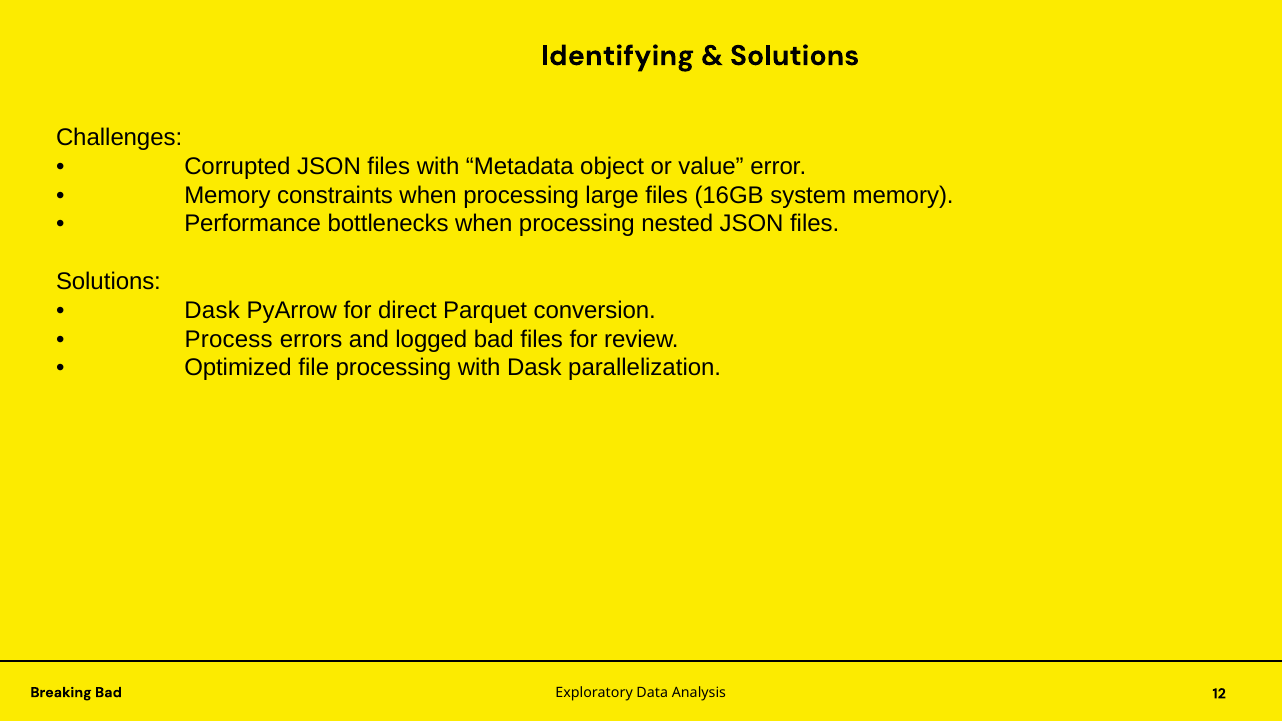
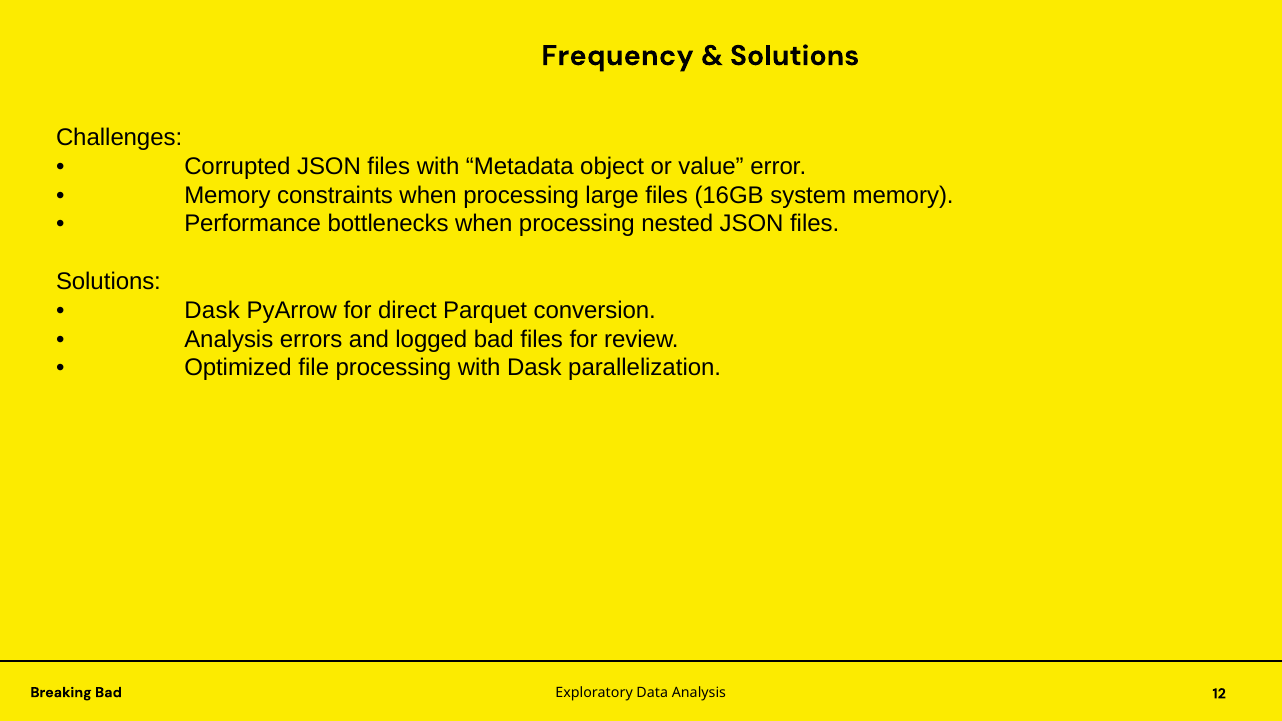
Identifying: Identifying -> Frequency
Process at (229, 339): Process -> Analysis
